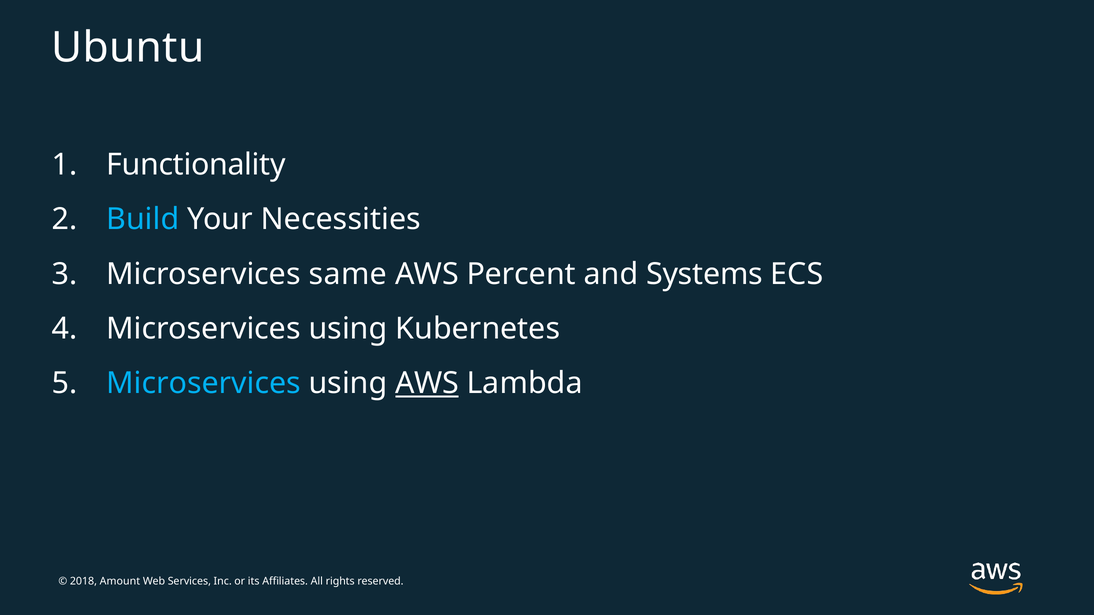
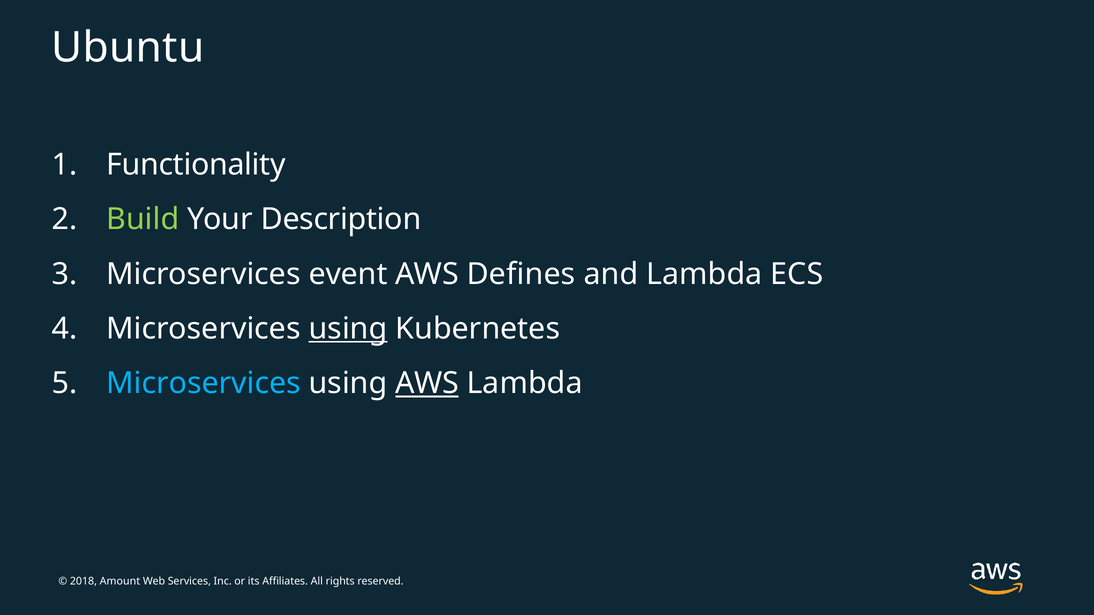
Build colour: light blue -> light green
Necessities: Necessities -> Description
same: same -> event
Percent: Percent -> Defines
and Systems: Systems -> Lambda
using at (348, 329) underline: none -> present
